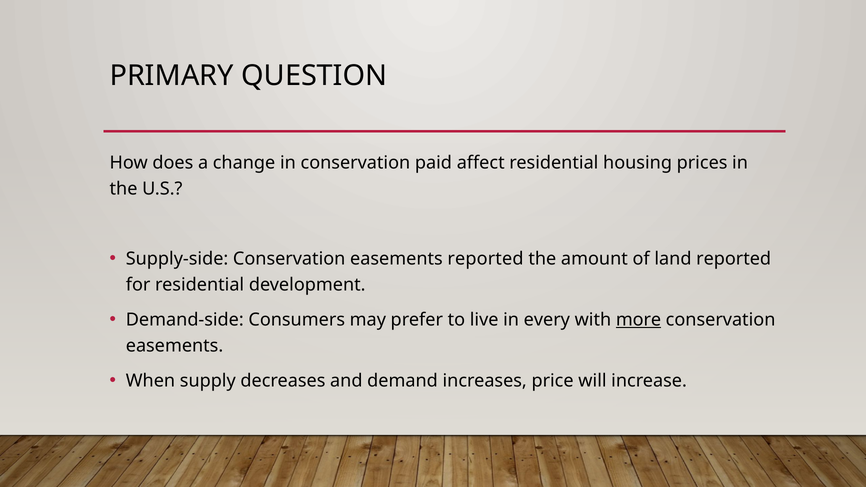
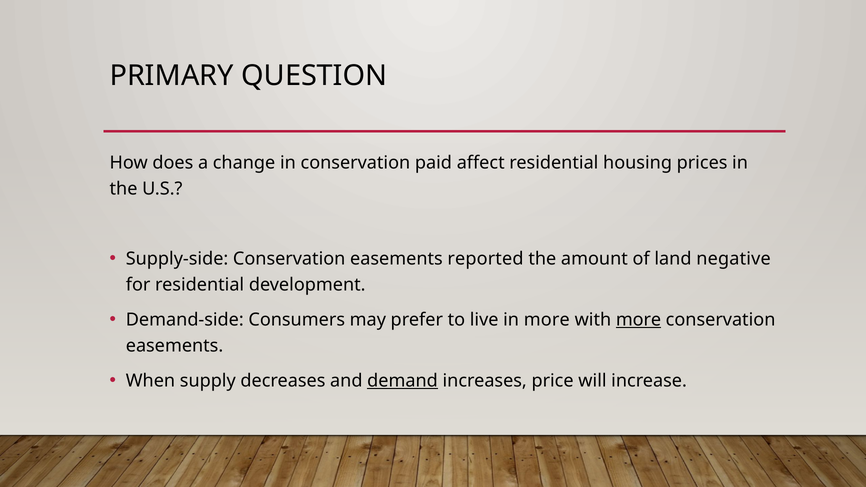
land reported: reported -> negative
in every: every -> more
demand underline: none -> present
